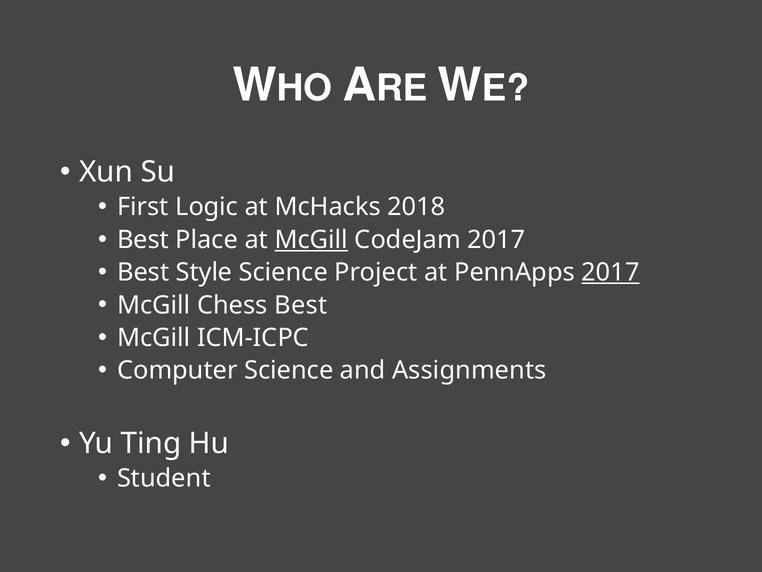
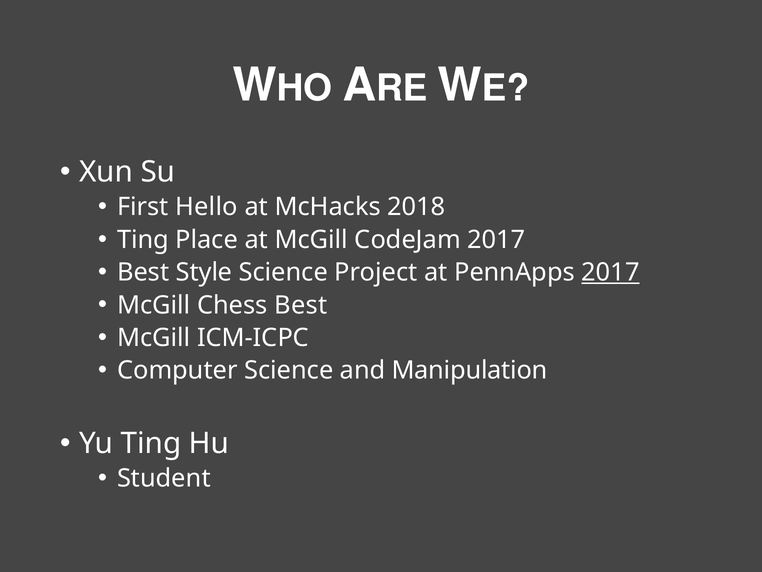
Logic: Logic -> Hello
Best at (143, 239): Best -> Ting
McGill at (311, 239) underline: present -> none
Assignments: Assignments -> Manipulation
